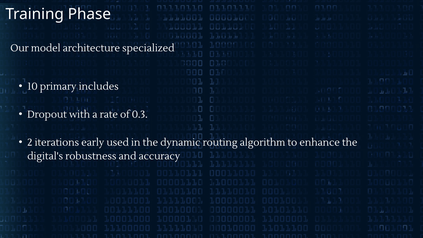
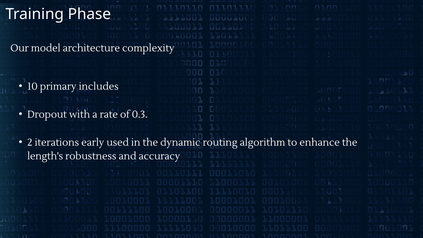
specialized: specialized -> complexity
digital's: digital's -> length's
